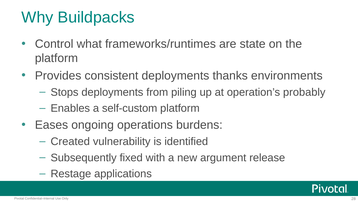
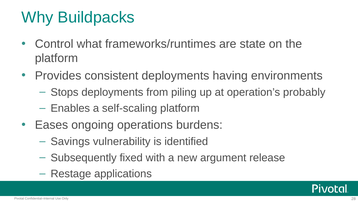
thanks: thanks -> having
self-custom: self-custom -> self-scaling
Created: Created -> Savings
